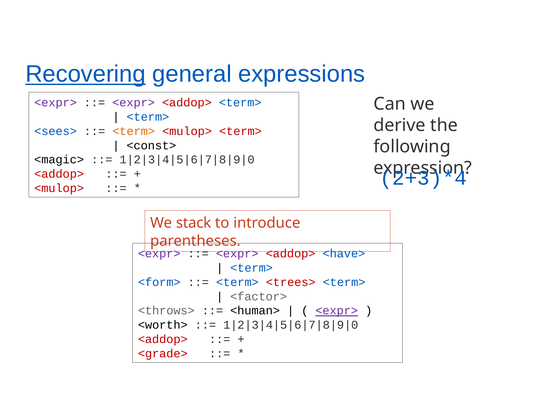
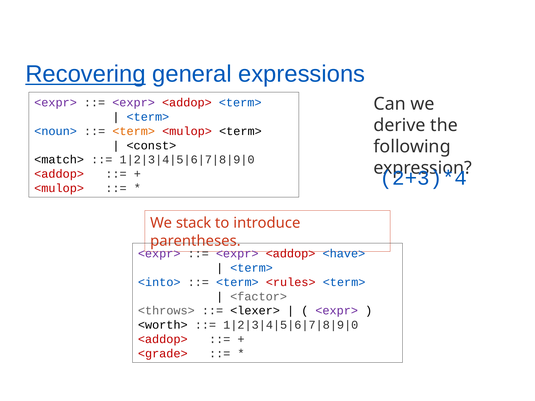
<sees>: <sees> -> <noun>
<term> at (240, 131) colour: red -> black
<magic>: <magic> -> <match>
<form>: <form> -> <into>
<trees>: <trees> -> <rules>
<human>: <human> -> <lexer>
<expr> at (337, 311) underline: present -> none
